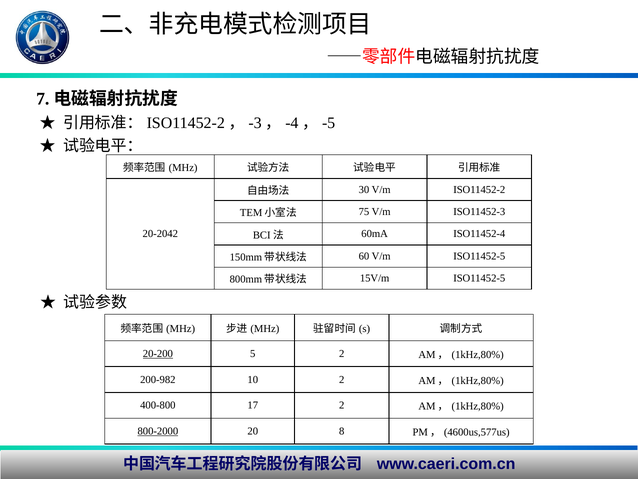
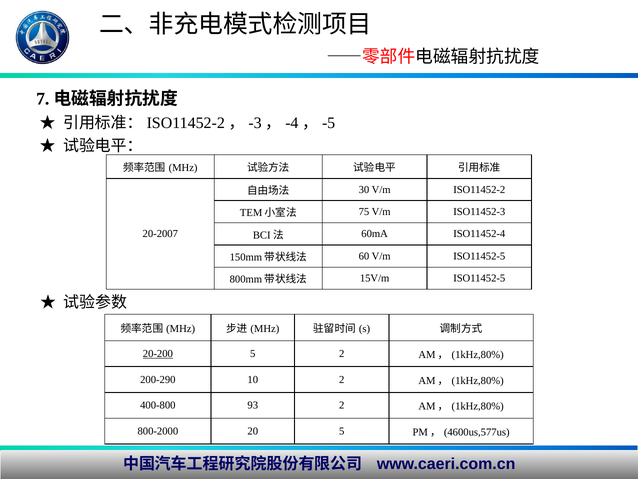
20-2042: 20-2042 -> 20-2007
200-982: 200-982 -> 200-290
17: 17 -> 93
800-2000 underline: present -> none
20 8: 8 -> 5
